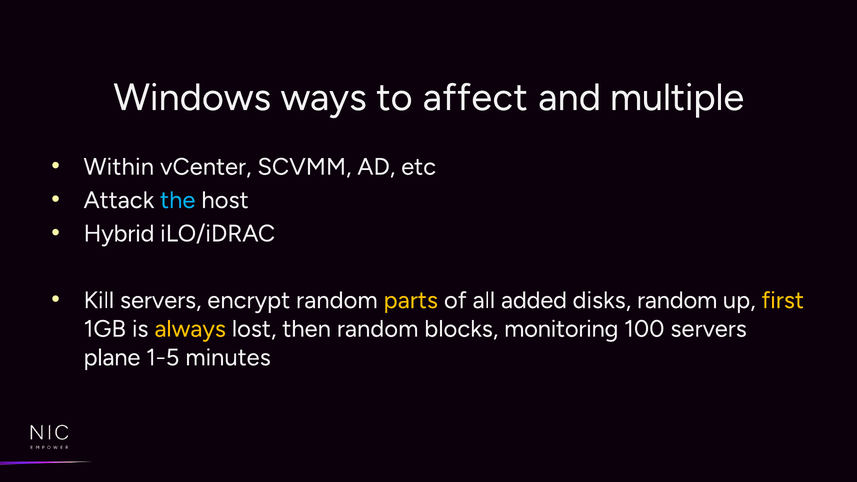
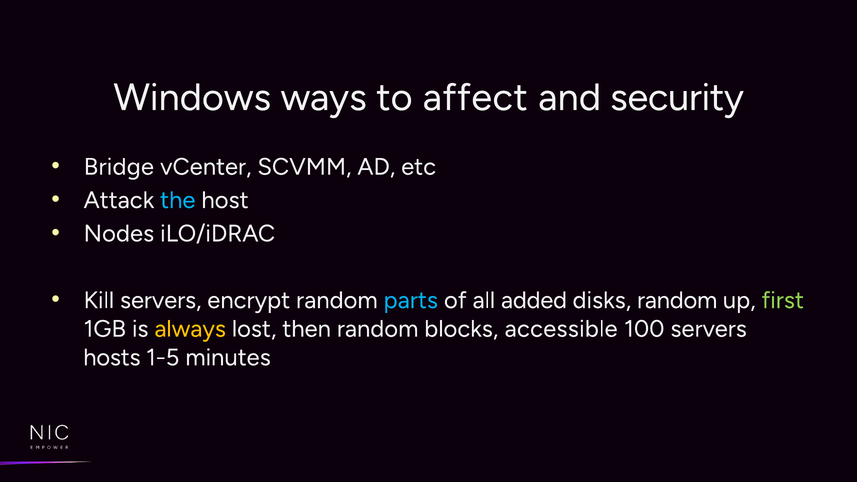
multiple: multiple -> security
Within: Within -> Bridge
Hybrid: Hybrid -> Nodes
parts colour: yellow -> light blue
first colour: yellow -> light green
monitoring: monitoring -> accessible
plane: plane -> hosts
